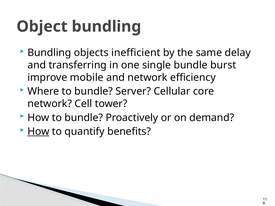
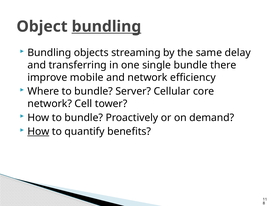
bundling at (106, 27) underline: none -> present
inefficient: inefficient -> streaming
burst: burst -> there
